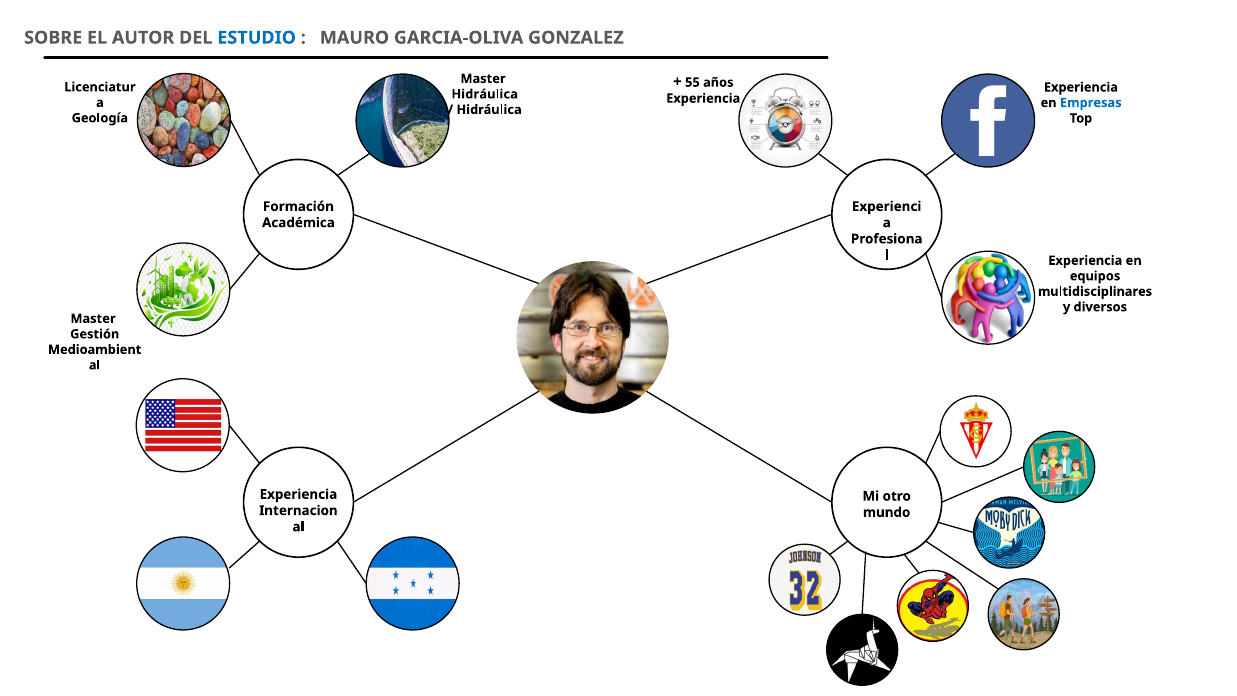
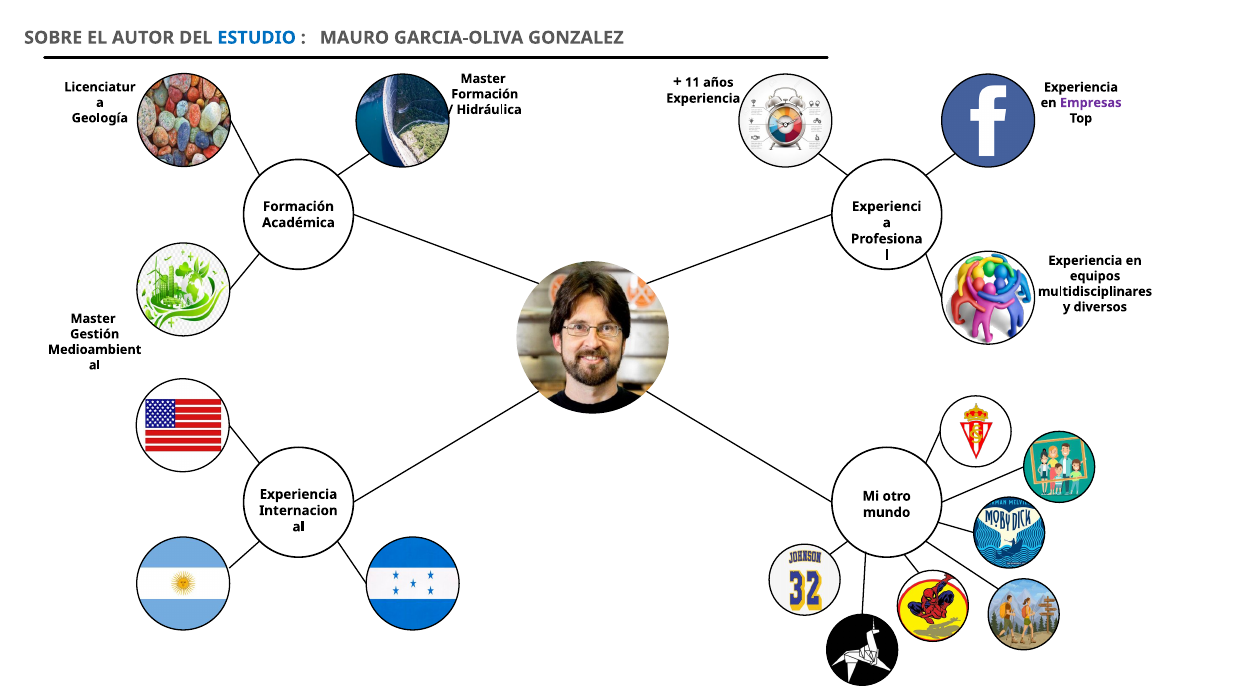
55: 55 -> 11
Hidráulica at (485, 94): Hidráulica -> Formación
Empresas colour: blue -> purple
